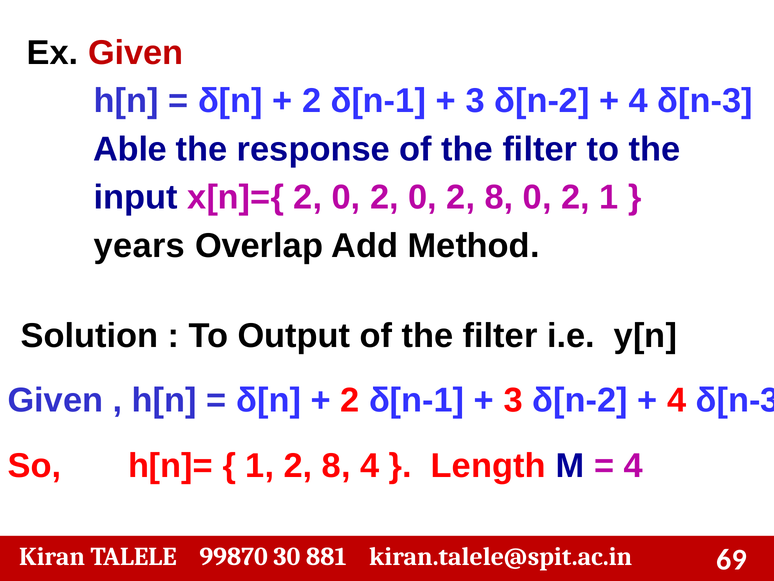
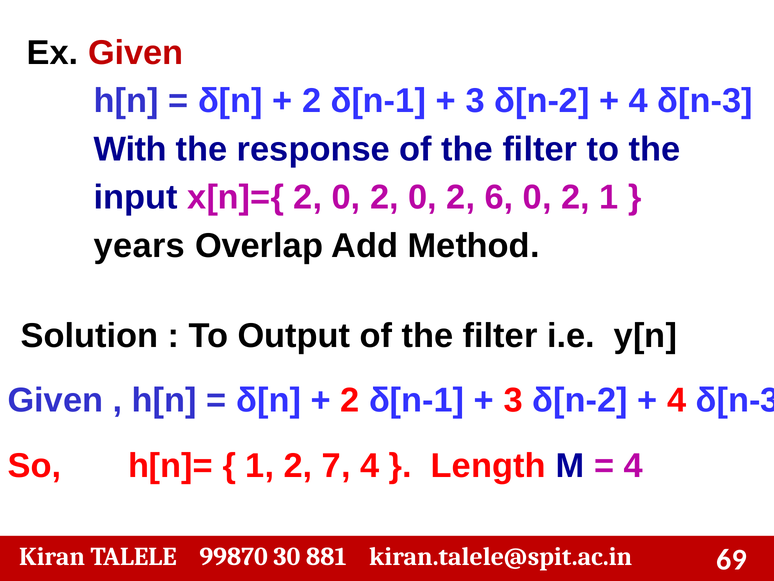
Able: Able -> With
0 2 8: 8 -> 6
1 2 8: 8 -> 7
